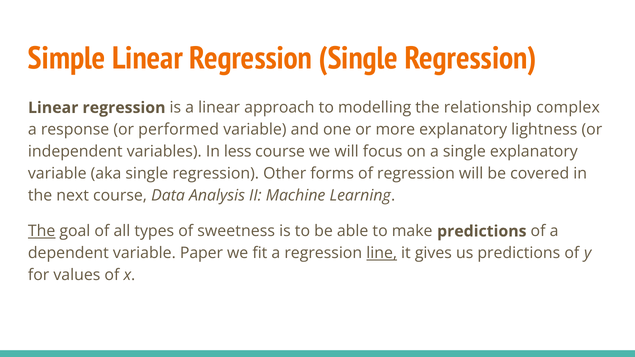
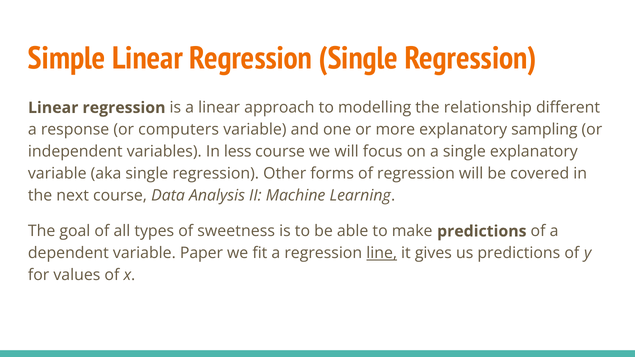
complex: complex -> different
performed: performed -> computers
lightness: lightness -> sampling
The at (42, 231) underline: present -> none
